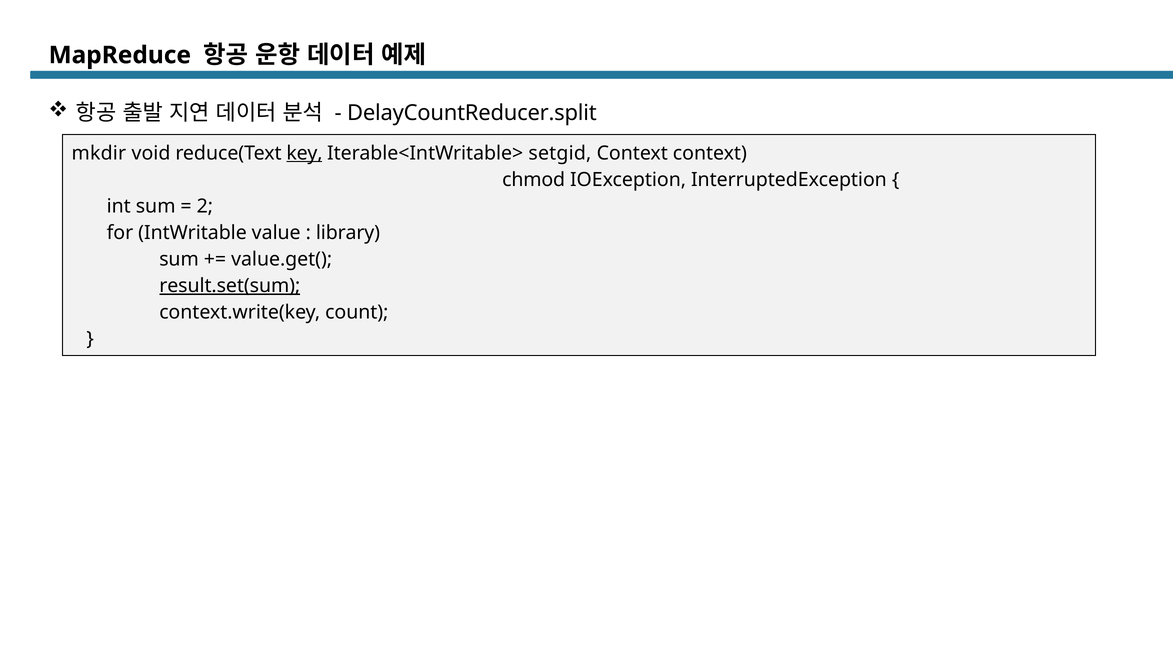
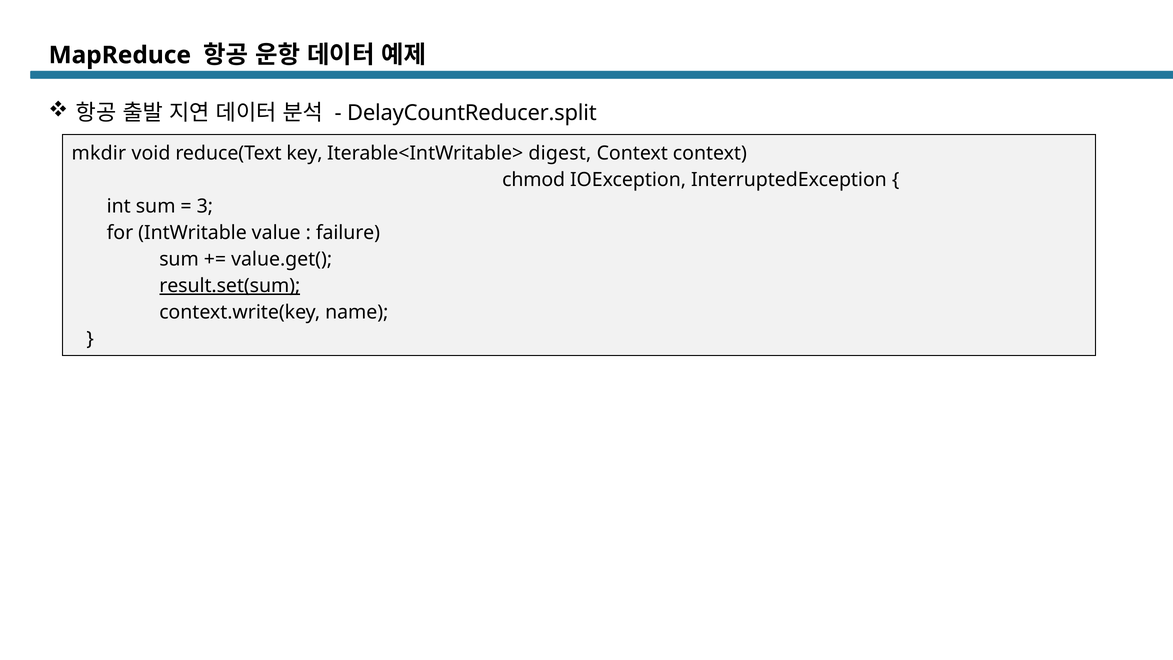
key underline: present -> none
setgid: setgid -> digest
2: 2 -> 3
library: library -> failure
count: count -> name
